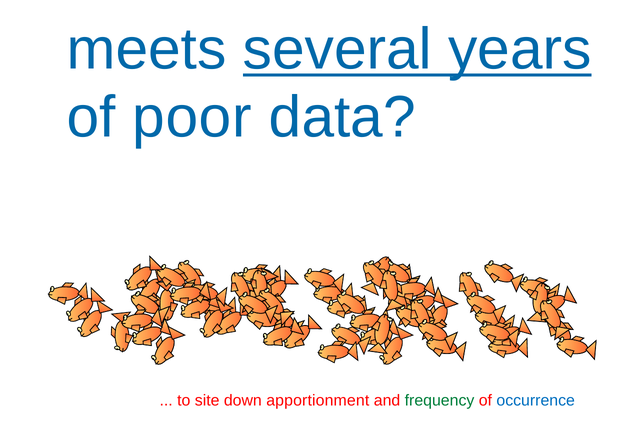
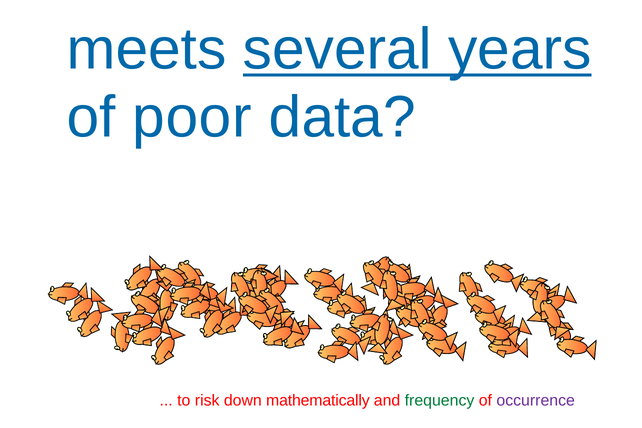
site: site -> risk
apportionment: apportionment -> mathematically
occurrence colour: blue -> purple
